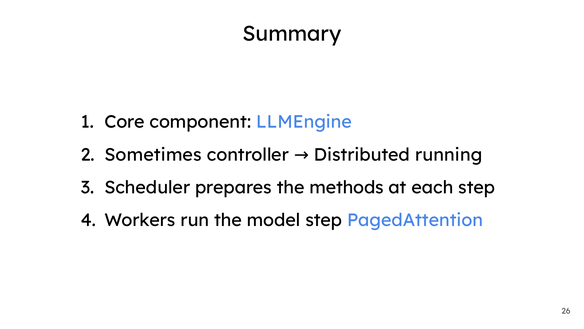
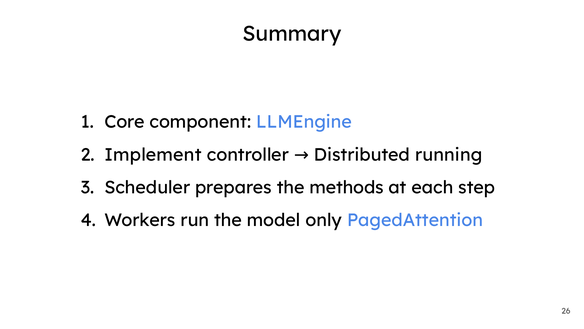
Sometimes: Sometimes -> Implement
model step: step -> only
